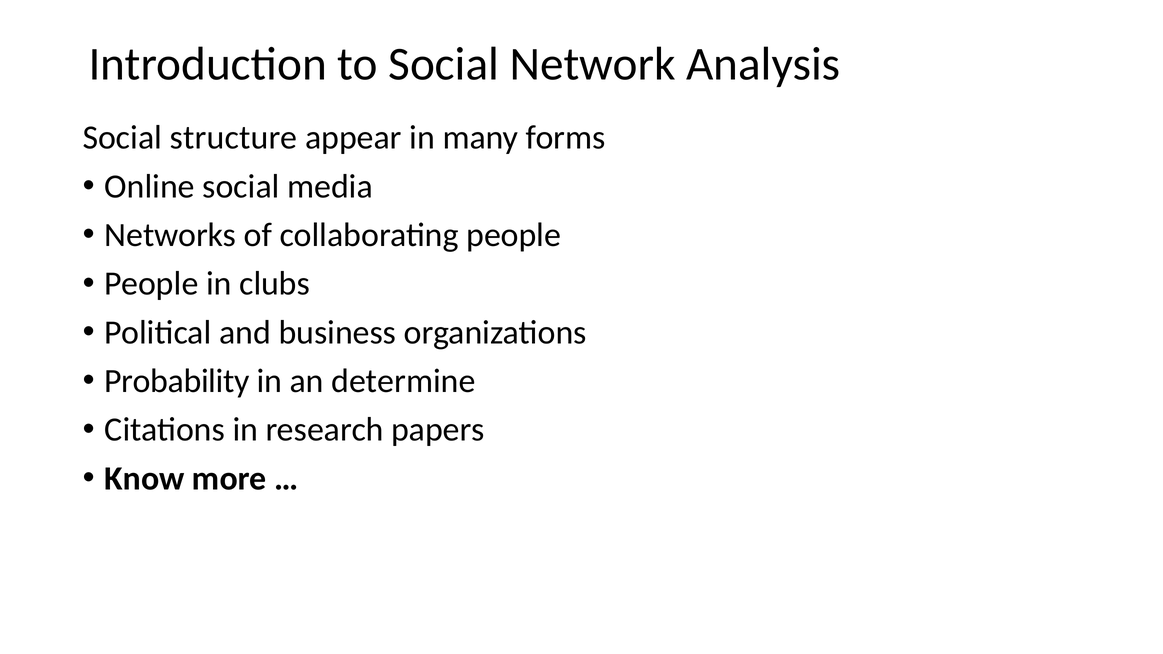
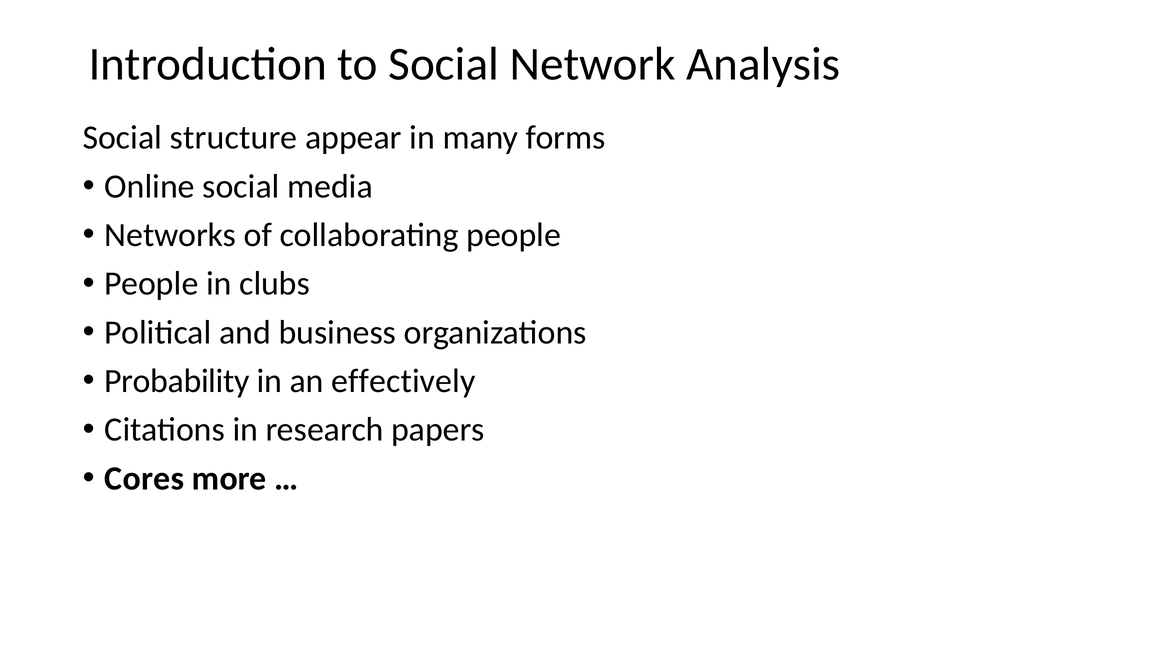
determine: determine -> effectively
Know: Know -> Cores
